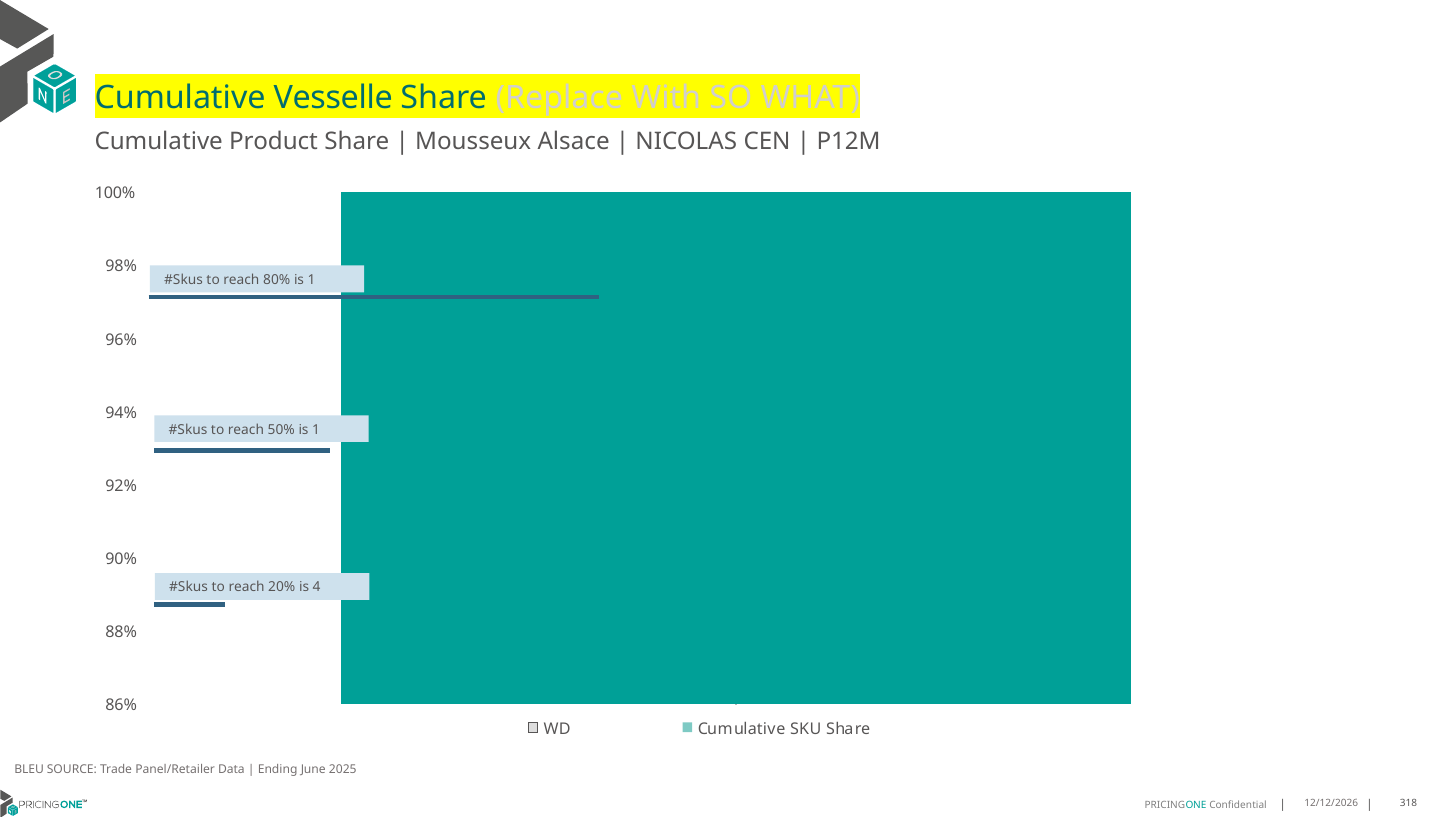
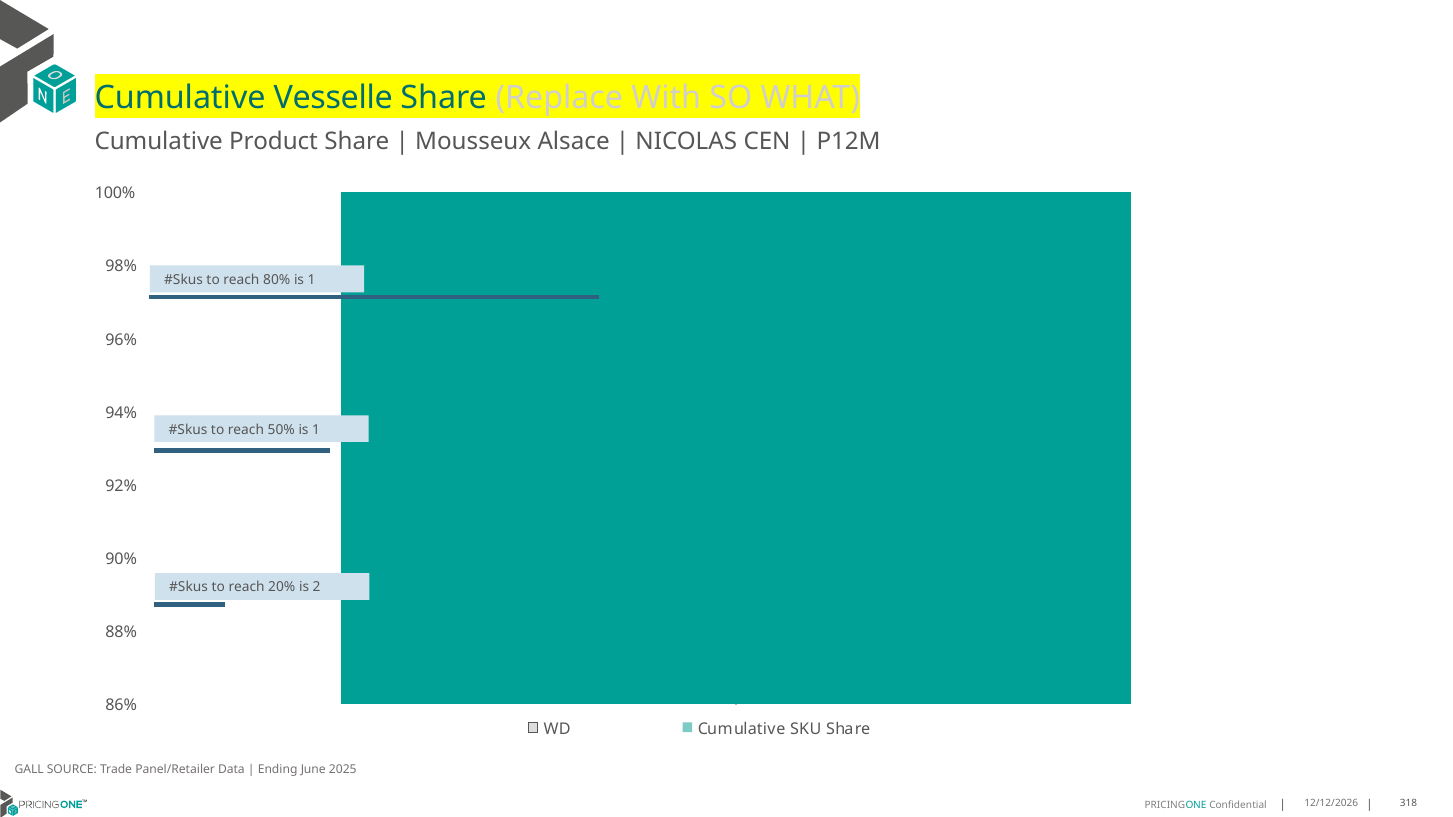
4: 4 -> 2
BLEU: BLEU -> GALL
